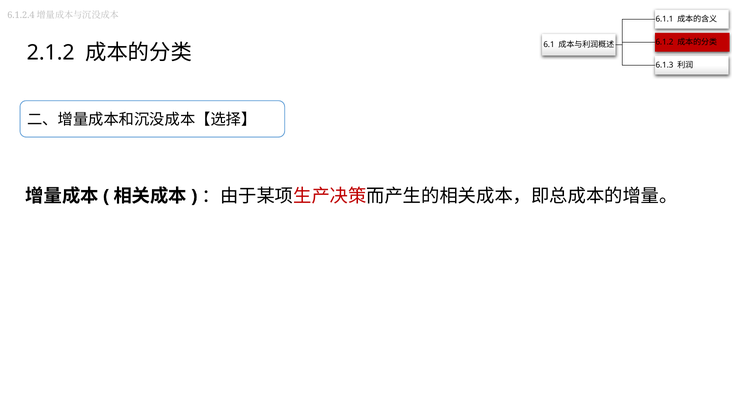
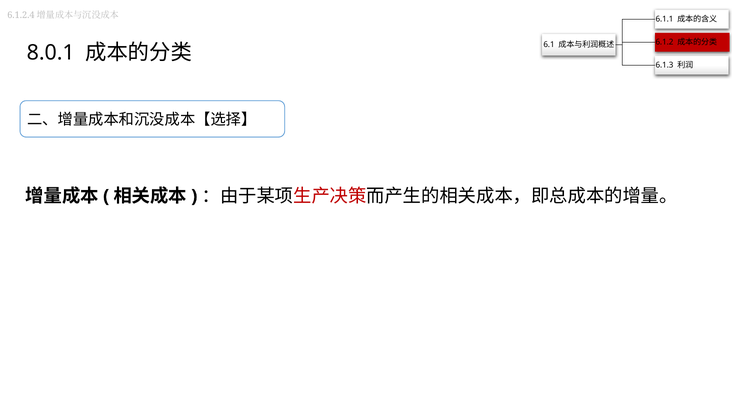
2.1.2: 2.1.2 -> 8.0.1
